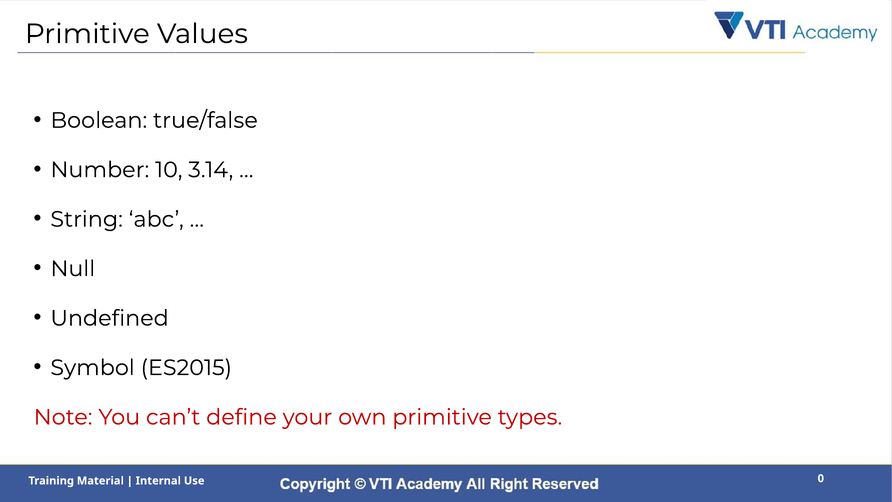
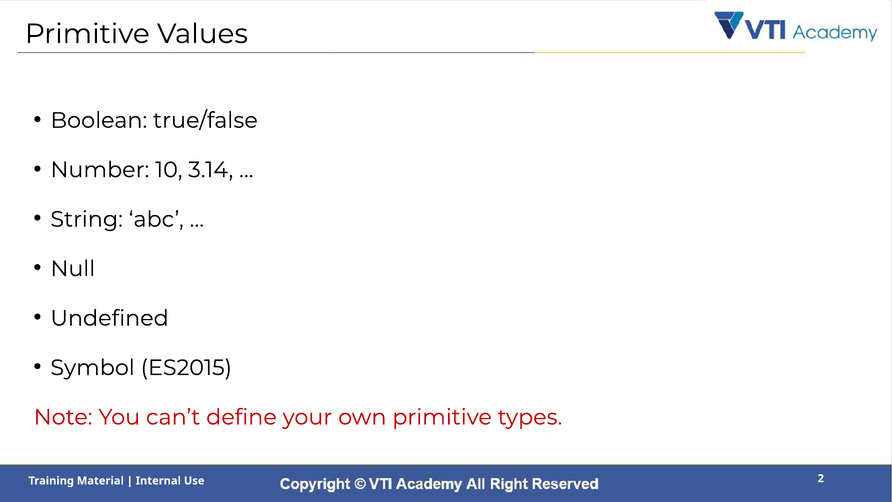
0: 0 -> 2
